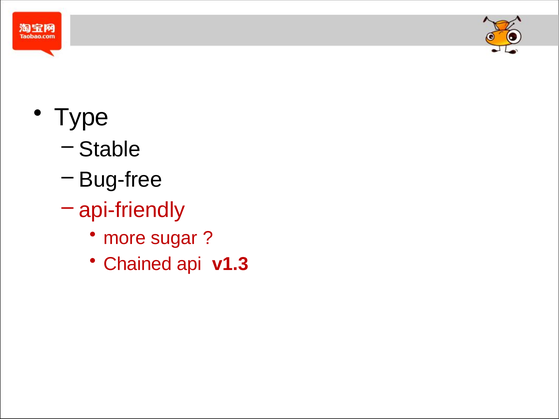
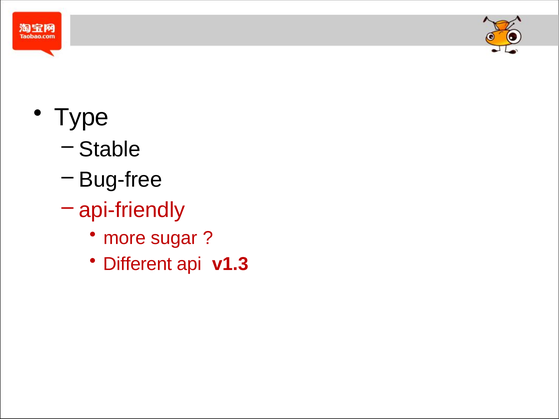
Chained: Chained -> Different
